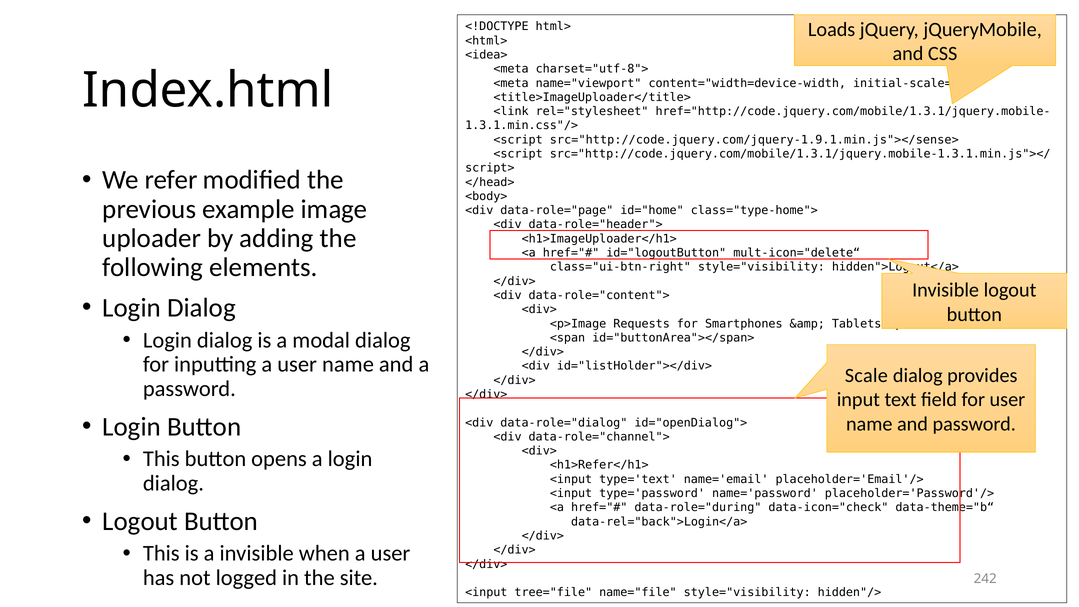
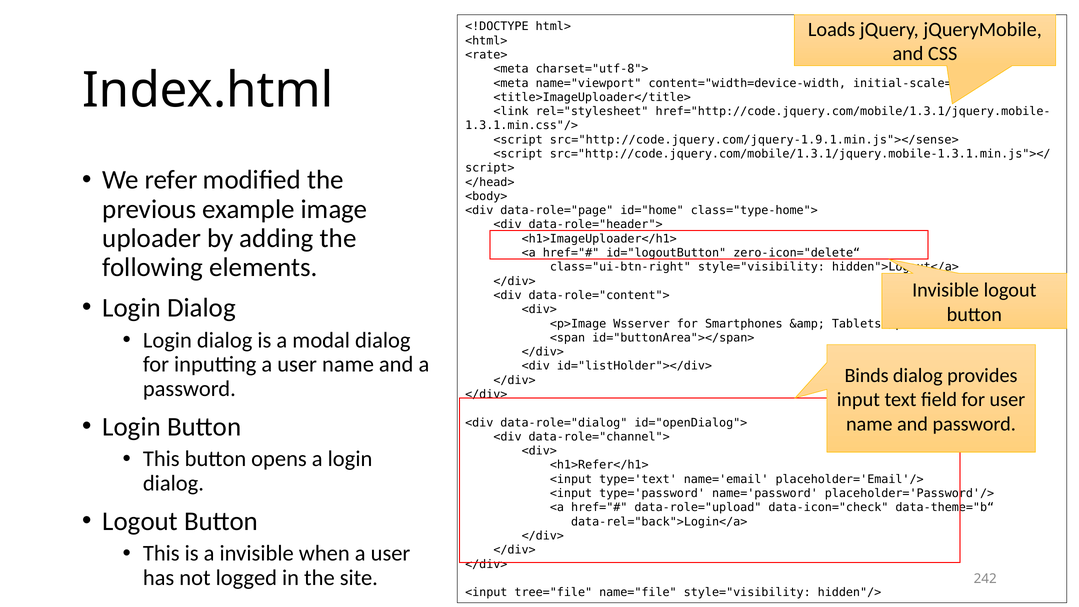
<idea>: <idea> -> <rate>
mult-icon="delete“: mult-icon="delete“ -> zero-icon="delete“
Requests: Requests -> Wsserver
Scale: Scale -> Binds
data-role="during: data-role="during -> data-role="upload
